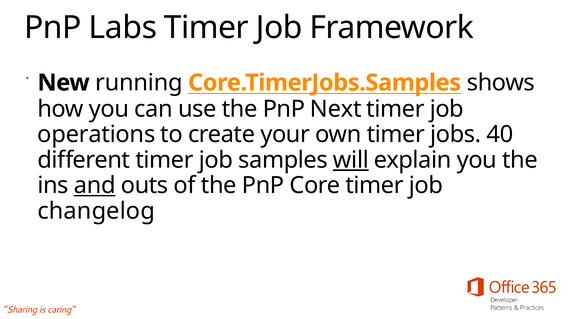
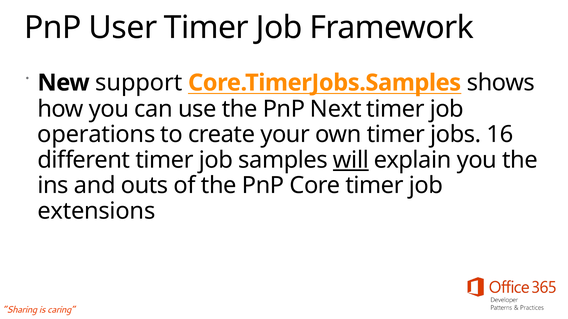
Labs: Labs -> User
running: running -> support
40: 40 -> 16
and underline: present -> none
changelog: changelog -> extensions
